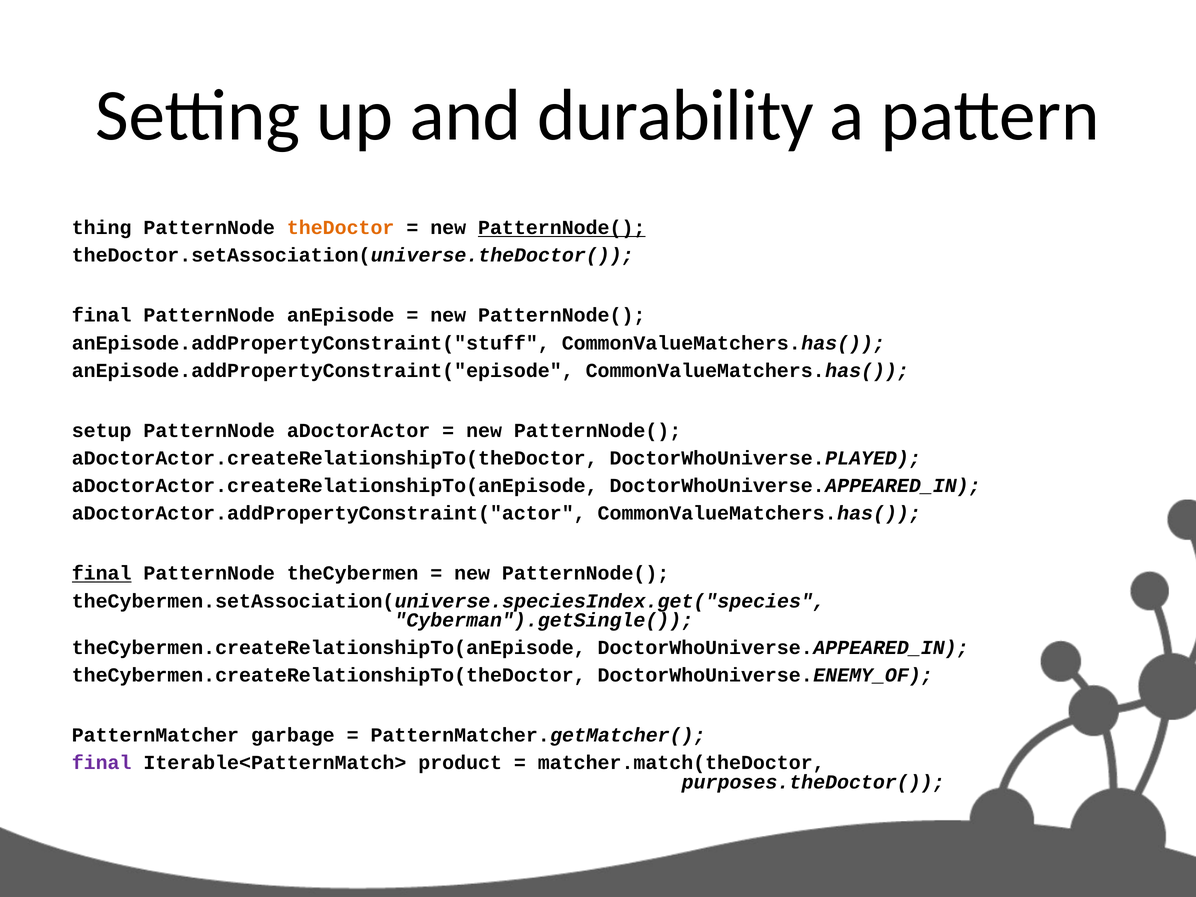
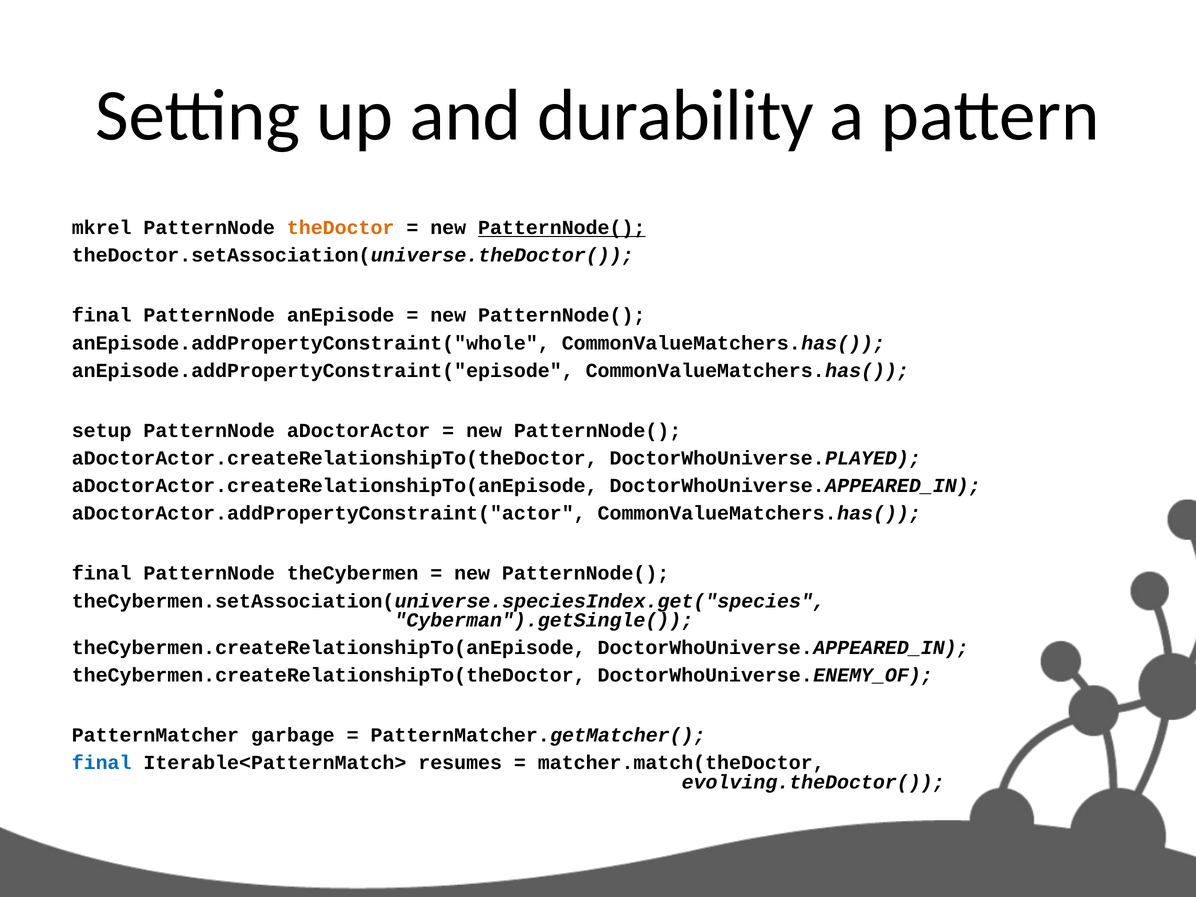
thing: thing -> mkrel
anEpisode.addPropertyConstraint("stuff: anEpisode.addPropertyConstraint("stuff -> anEpisode.addPropertyConstraint("whole
final at (102, 573) underline: present -> none
final at (102, 763) colour: purple -> blue
product: product -> resumes
purposes.theDoctor(: purposes.theDoctor( -> evolving.theDoctor(
